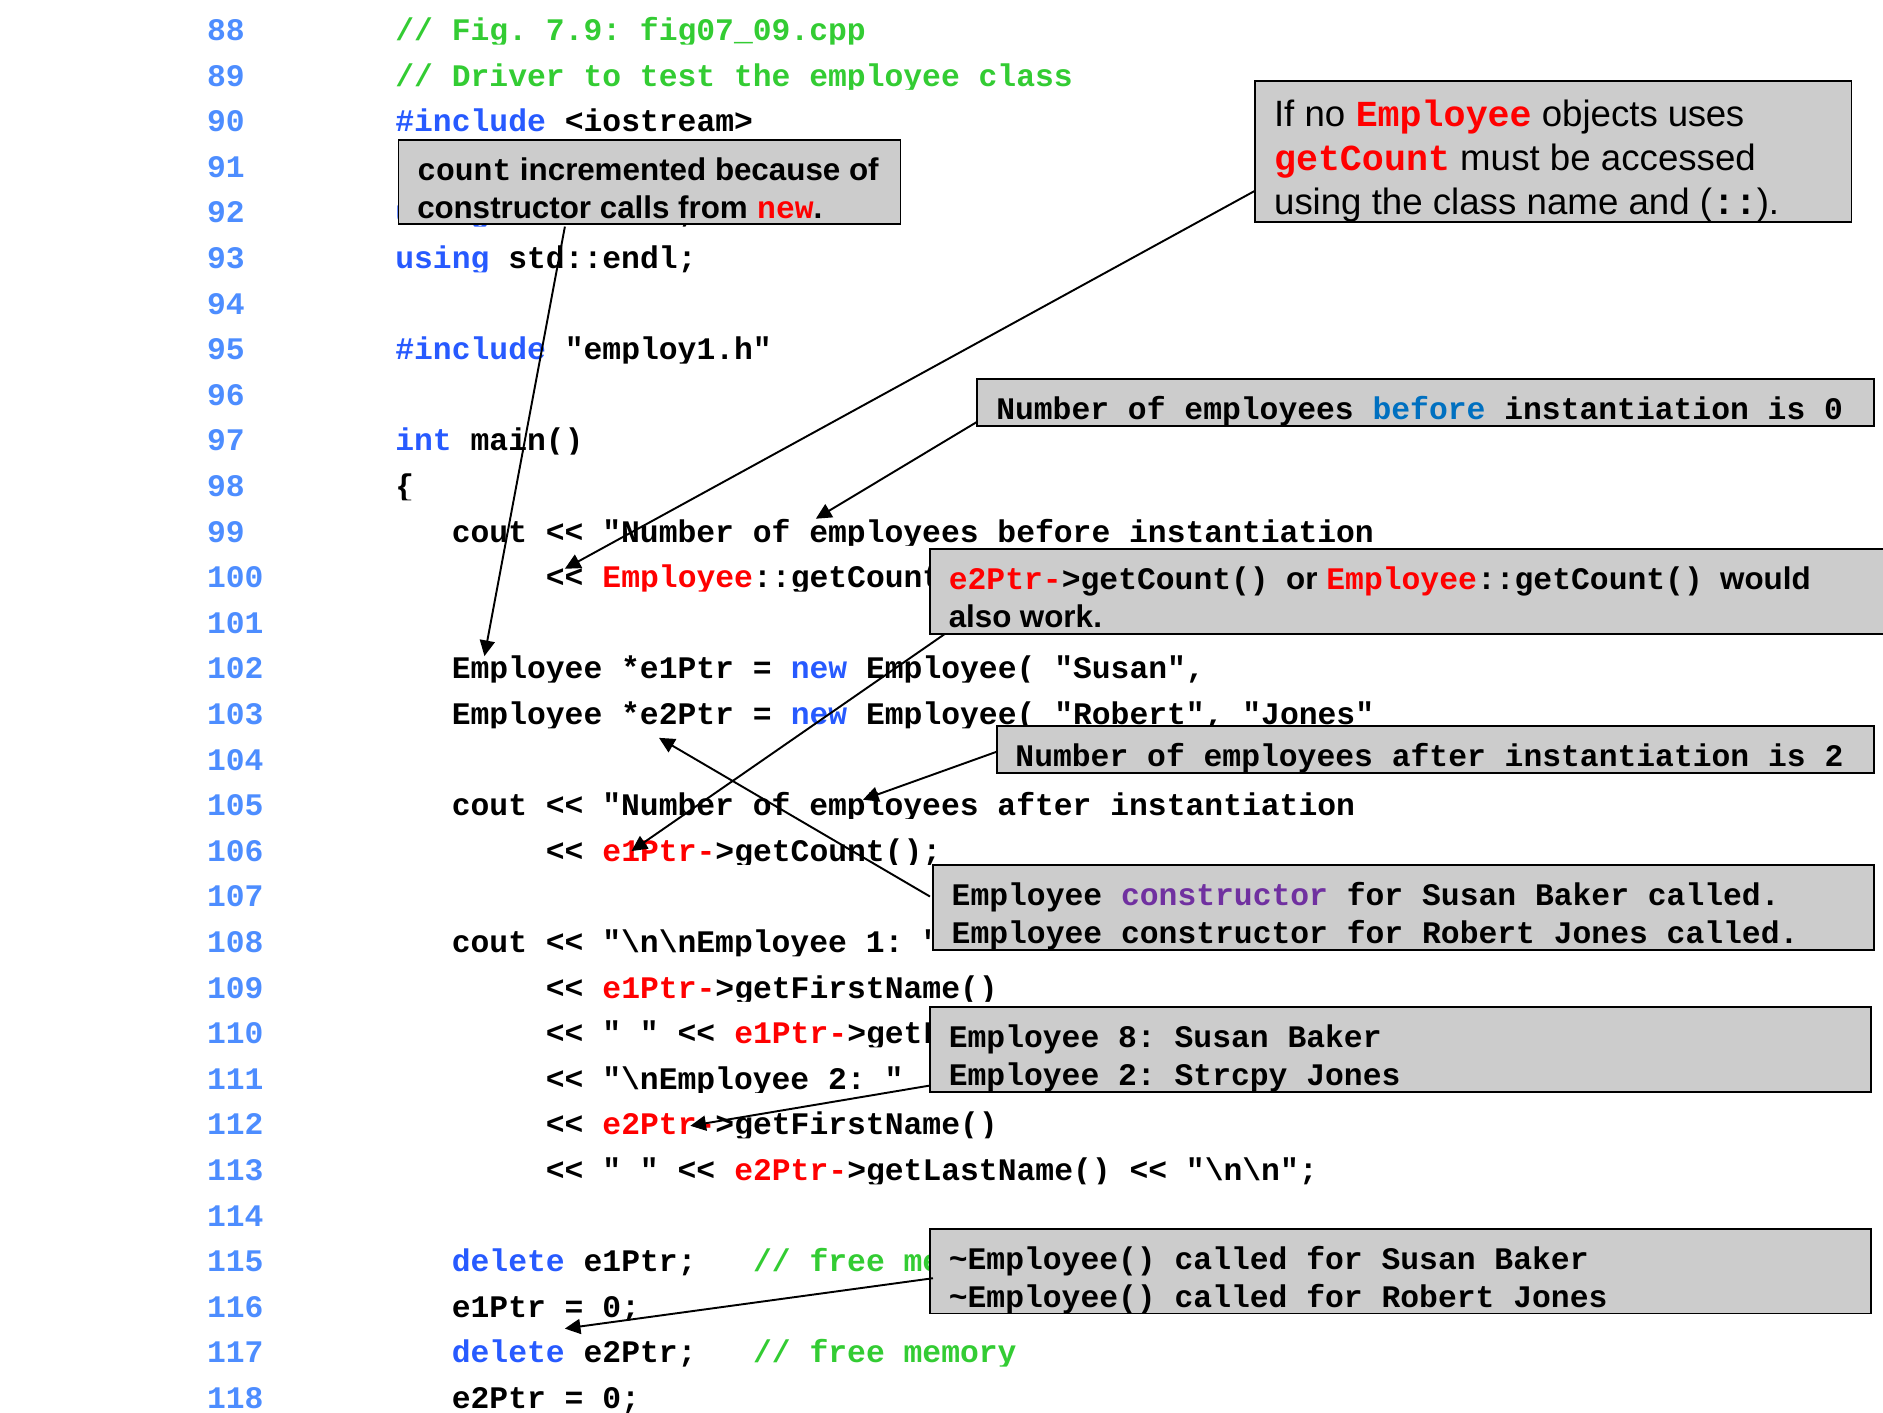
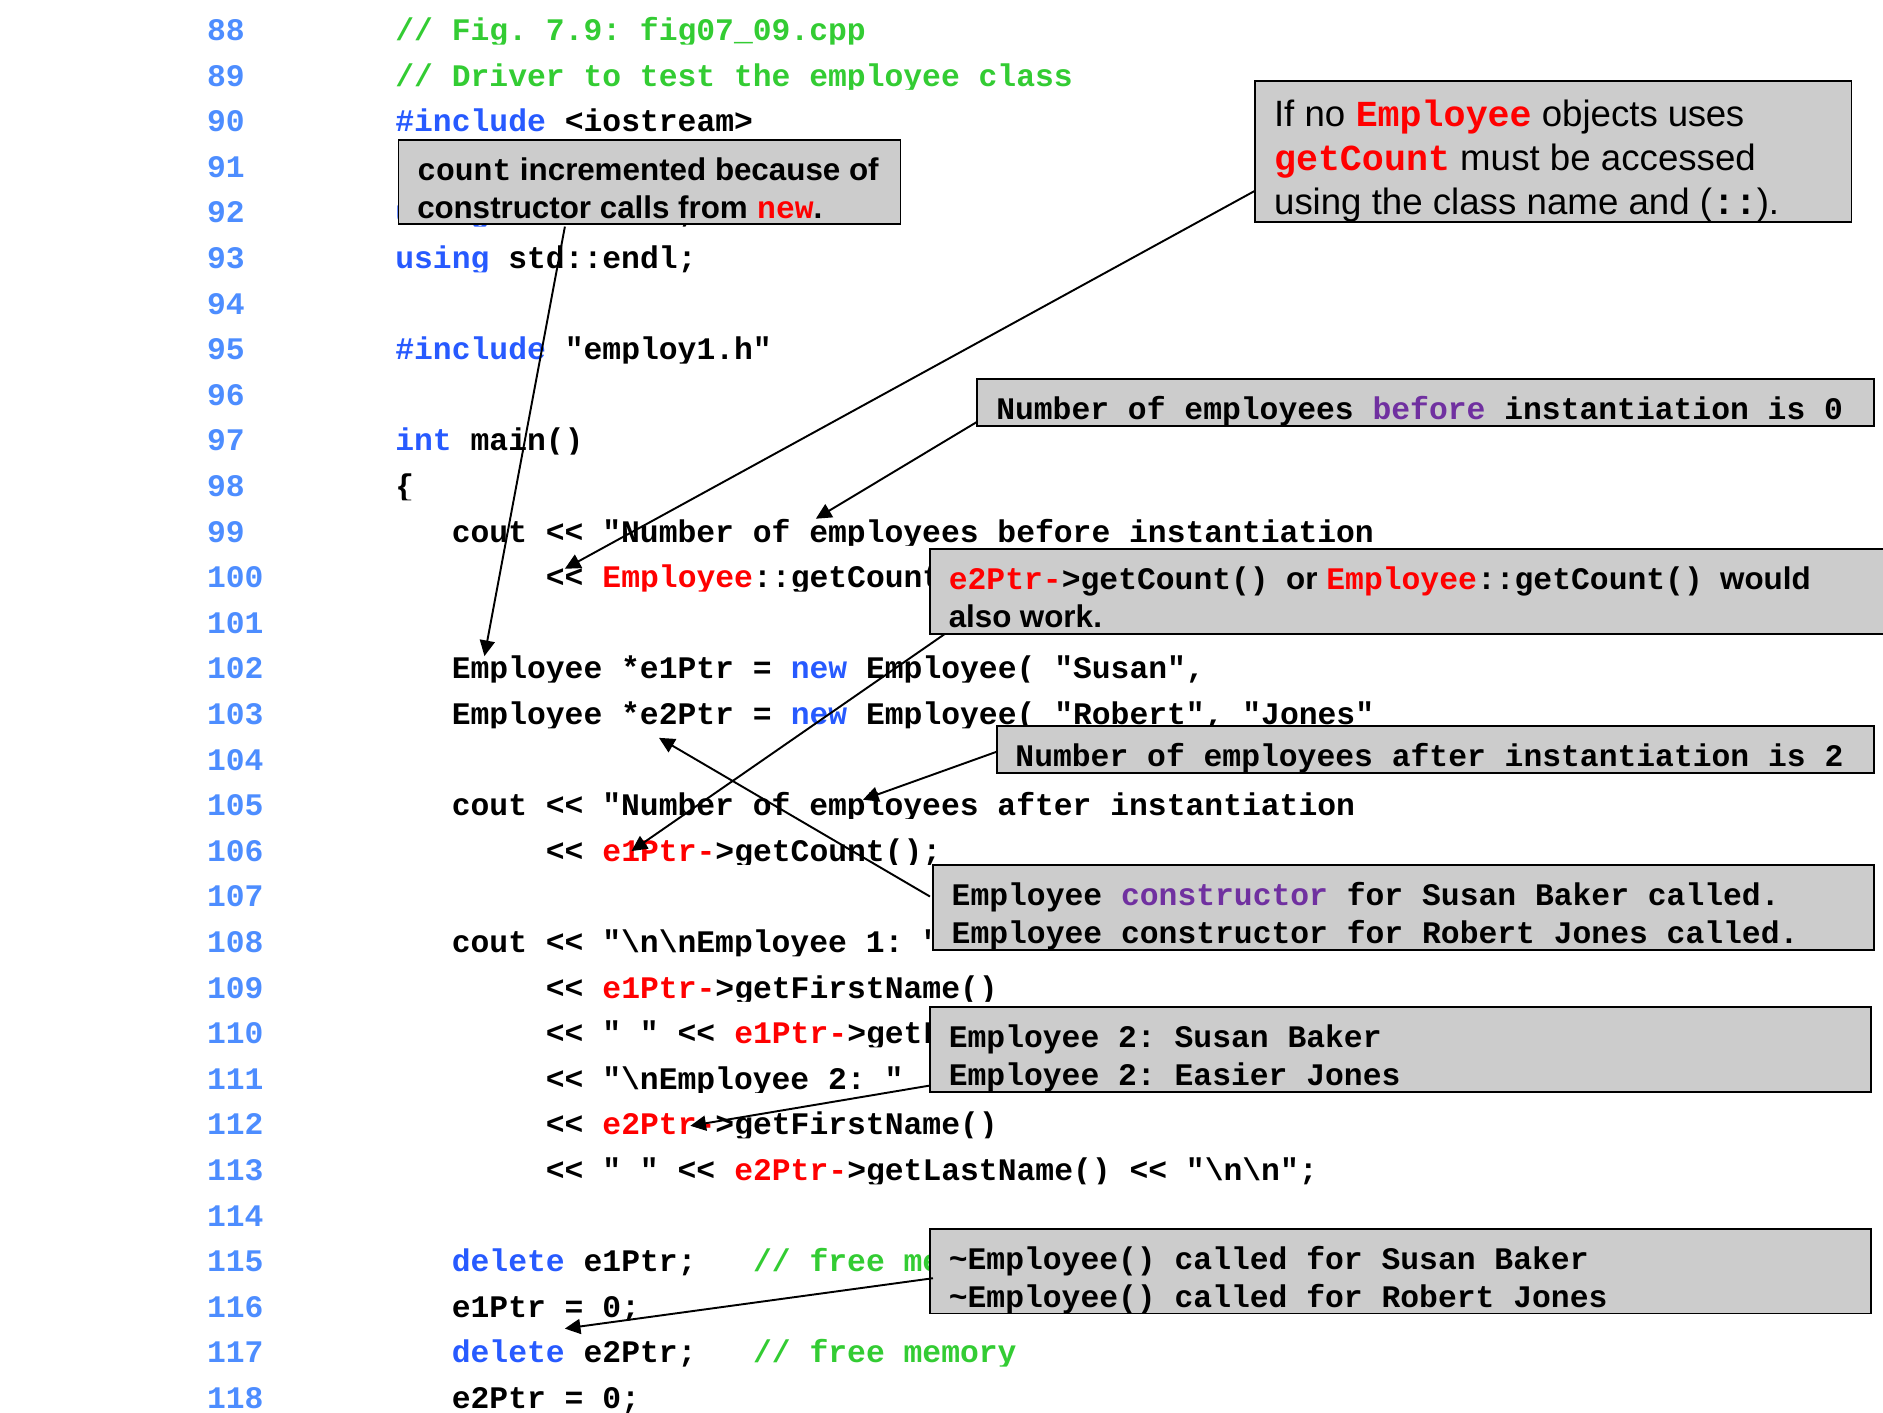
before at (1429, 409) colour: blue -> purple
8 at (1137, 1037): 8 -> 2
Strcpy: Strcpy -> Easier
